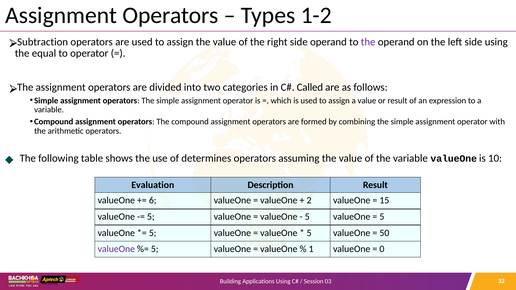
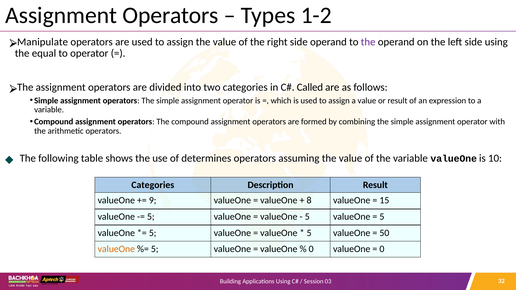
Subtraction: Subtraction -> Manipulate
Evaluation at (153, 185): Evaluation -> Categories
6: 6 -> 9
2: 2 -> 8
valueOne at (116, 249) colour: purple -> orange
1 at (311, 249): 1 -> 0
